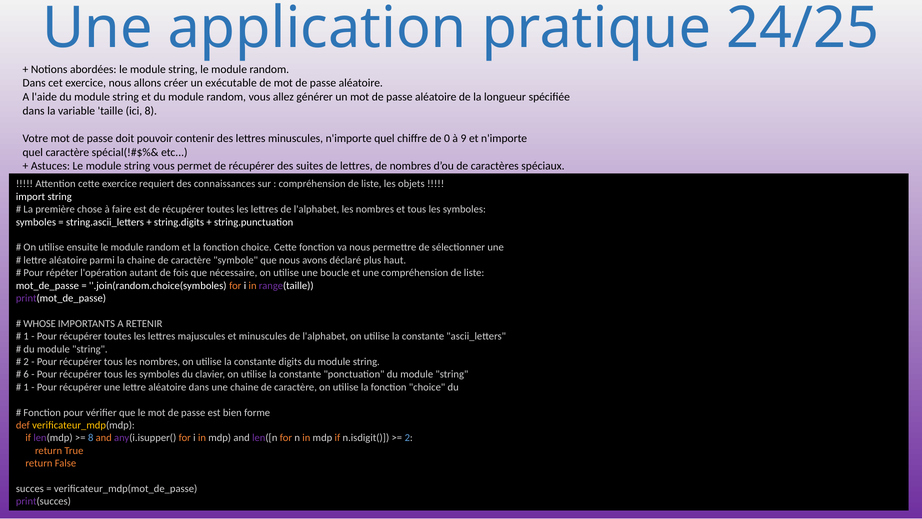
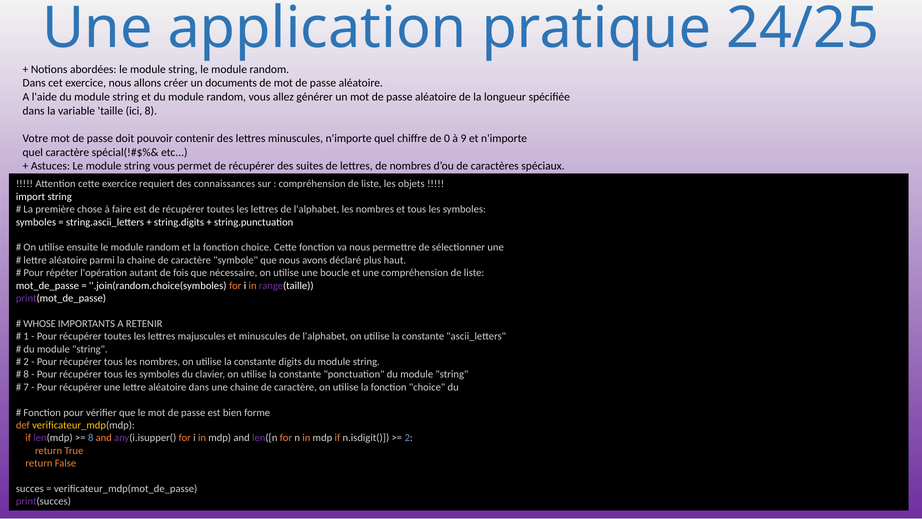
exécutable: exécutable -> documents
6 at (26, 374): 6 -> 8
1 at (26, 387): 1 -> 7
